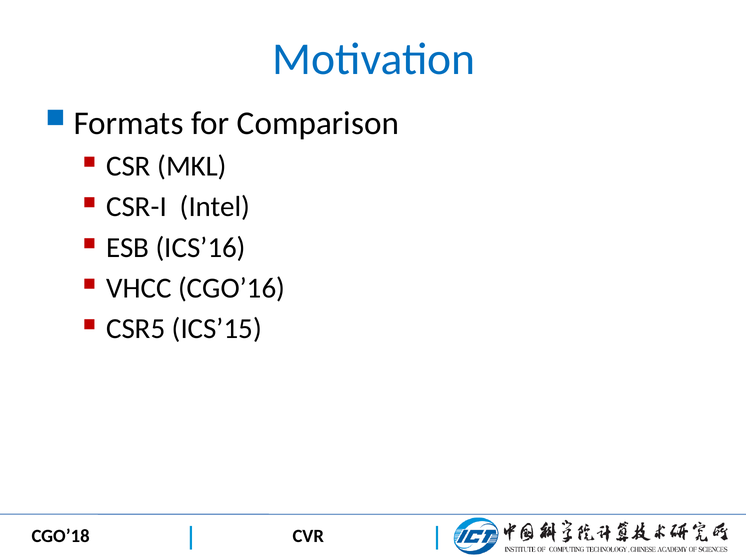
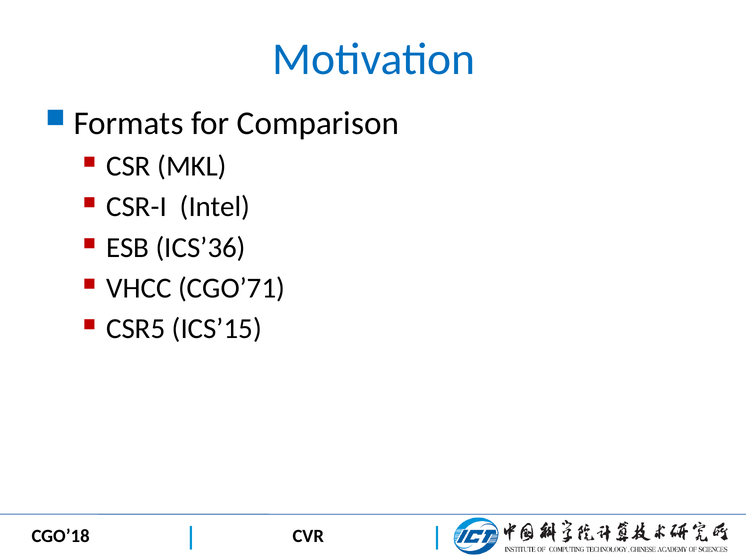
ICS’16: ICS’16 -> ICS’36
CGO’16: CGO’16 -> CGO’71
